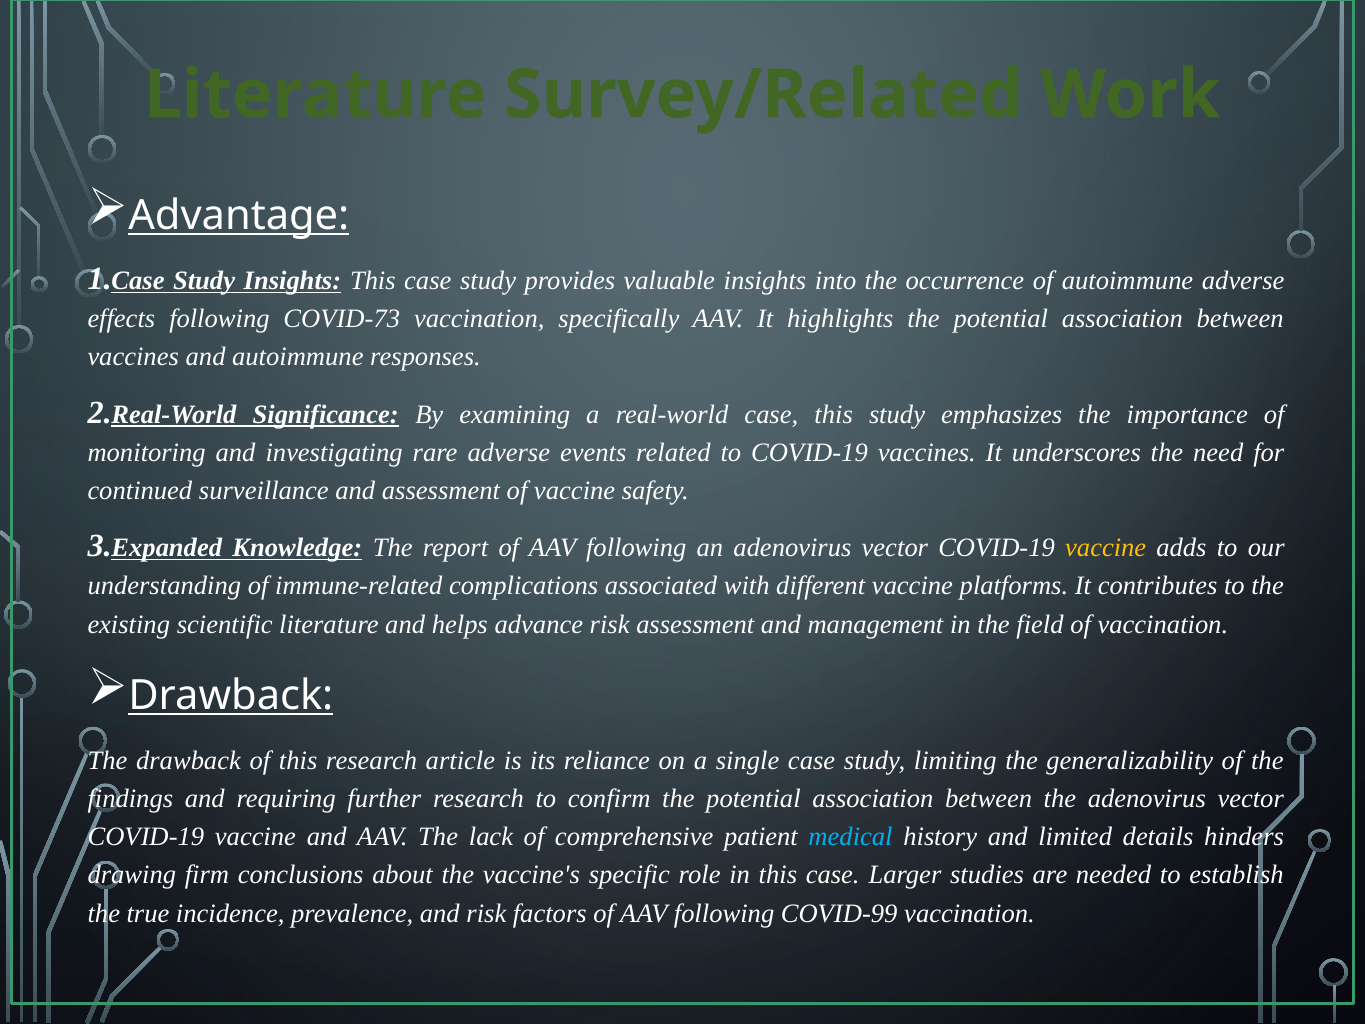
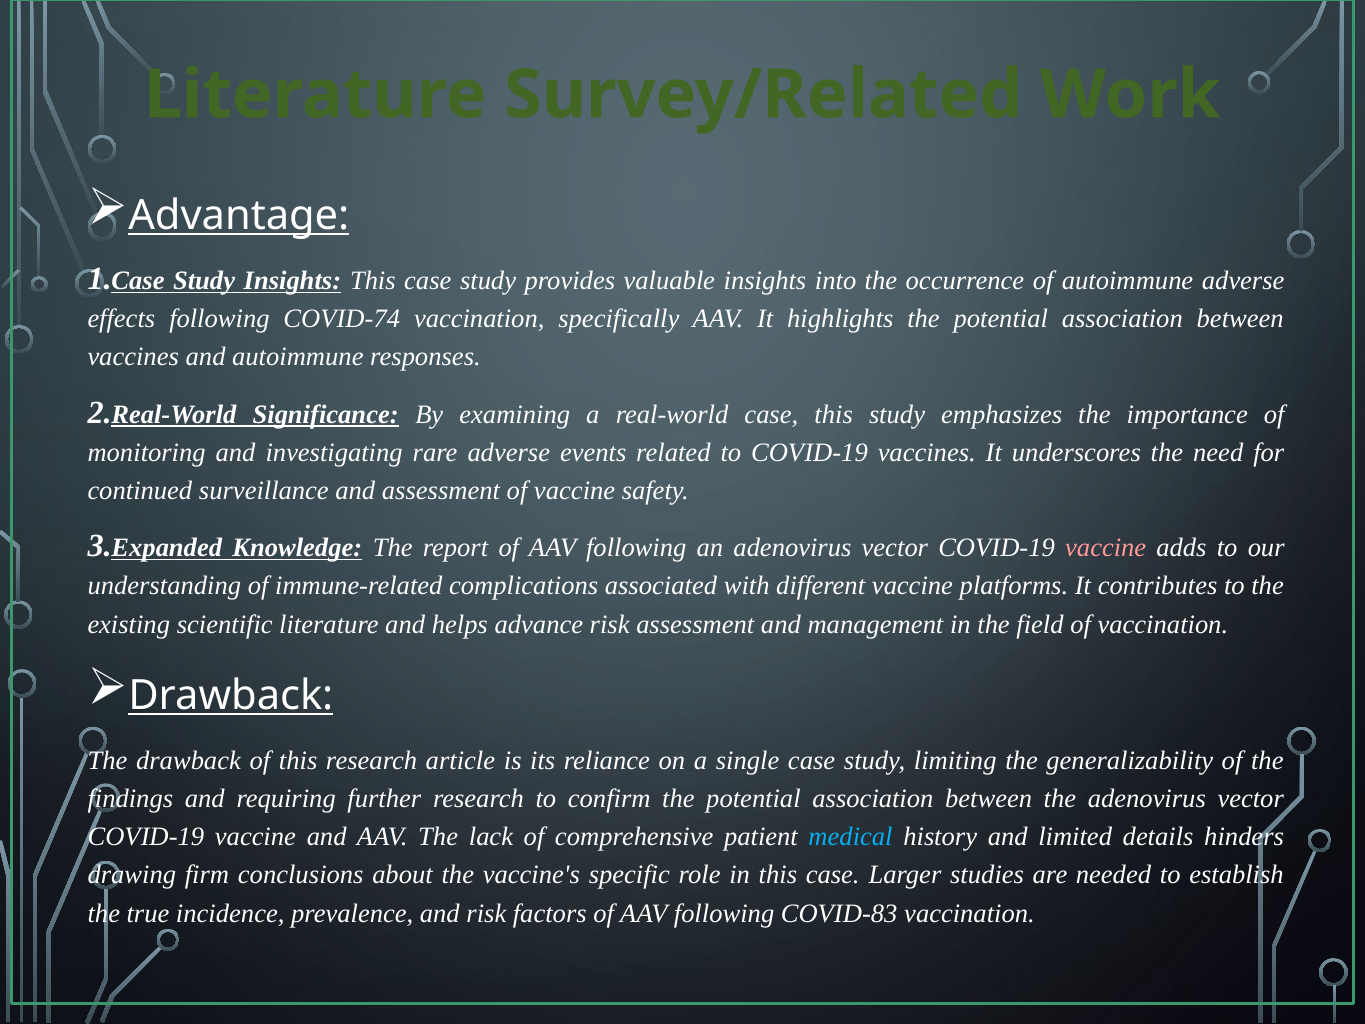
COVID-73: COVID-73 -> COVID-74
vaccine at (1106, 548) colour: yellow -> pink
COVID-99: COVID-99 -> COVID-83
